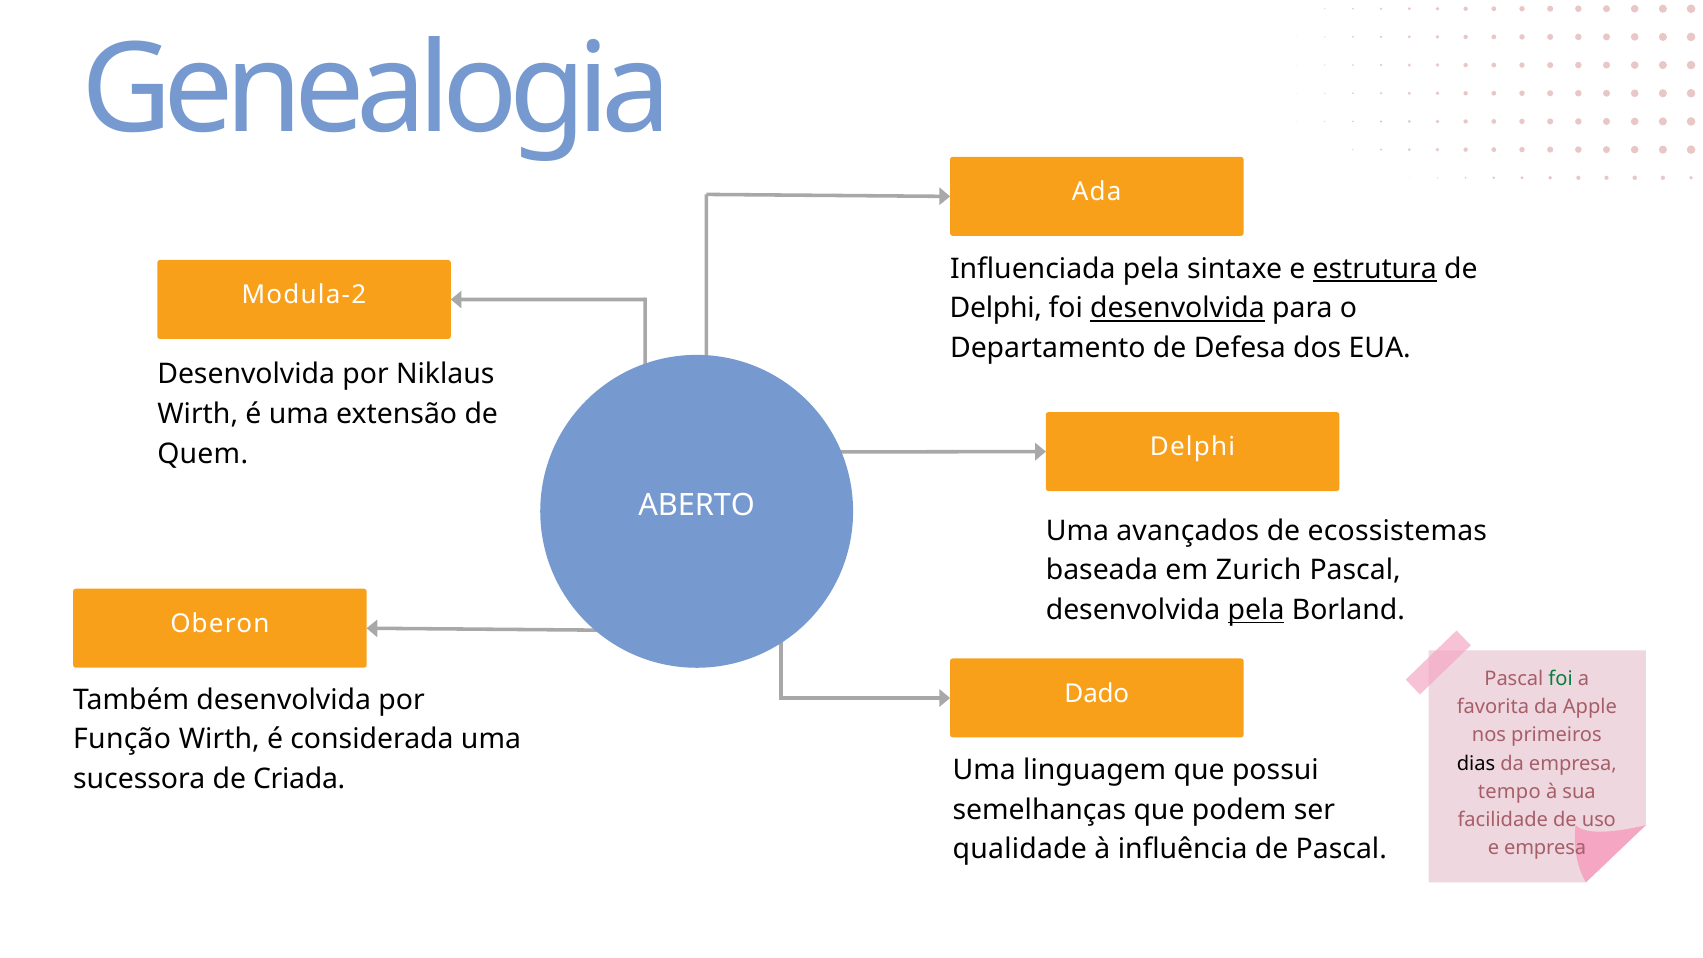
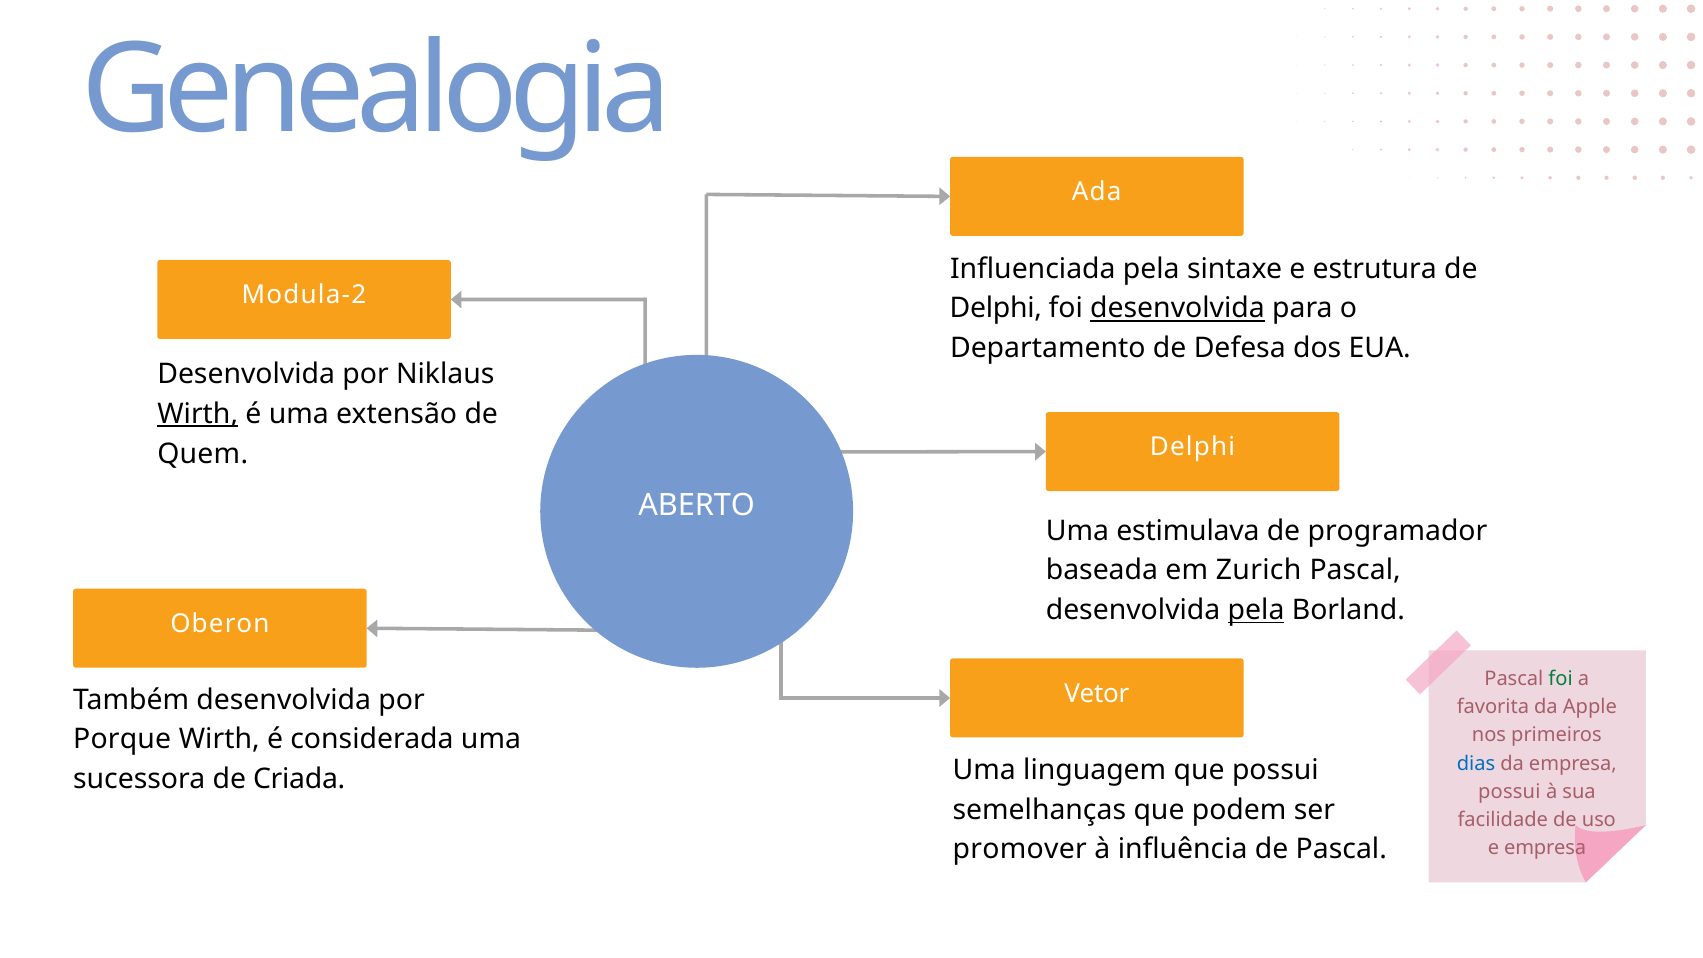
estrutura underline: present -> none
Wirth at (198, 414) underline: none -> present
avançados: avançados -> estimulava
ecossistemas: ecossistemas -> programador
Dado: Dado -> Vetor
Função: Função -> Porque
dias colour: black -> blue
tempo at (1509, 791): tempo -> possui
qualidade: qualidade -> promover
